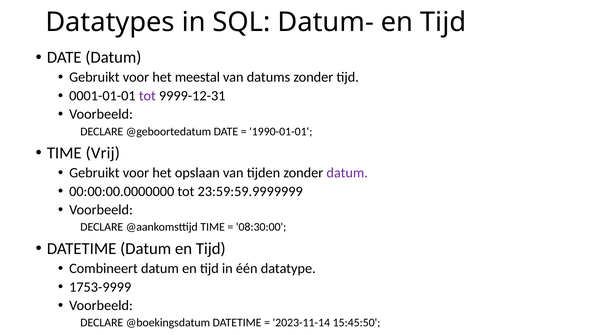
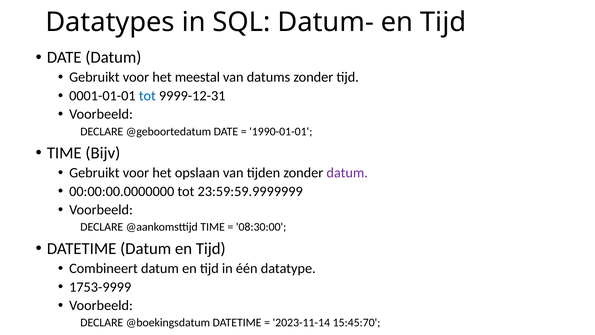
tot at (147, 96) colour: purple -> blue
Vrij: Vrij -> Bijv
15:45:50: 15:45:50 -> 15:45:70
